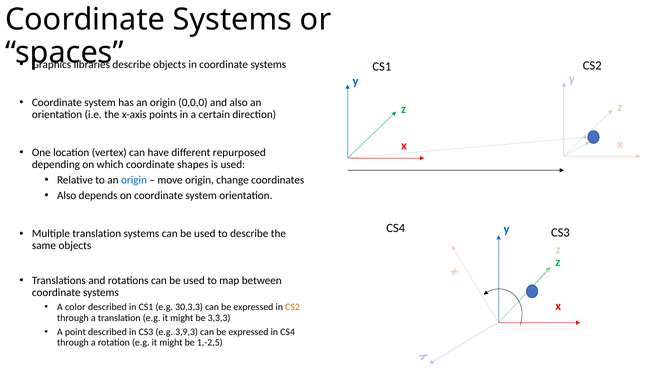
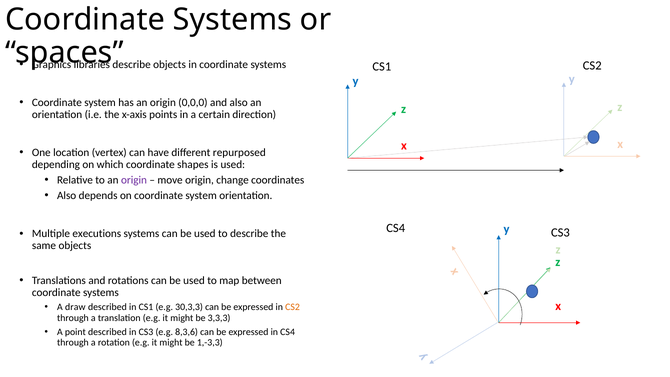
origin at (134, 180) colour: blue -> purple
Multiple translation: translation -> executions
color: color -> draw
3,9,3: 3,9,3 -> 8,3,6
1,-2,5: 1,-2,5 -> 1,-3,3
